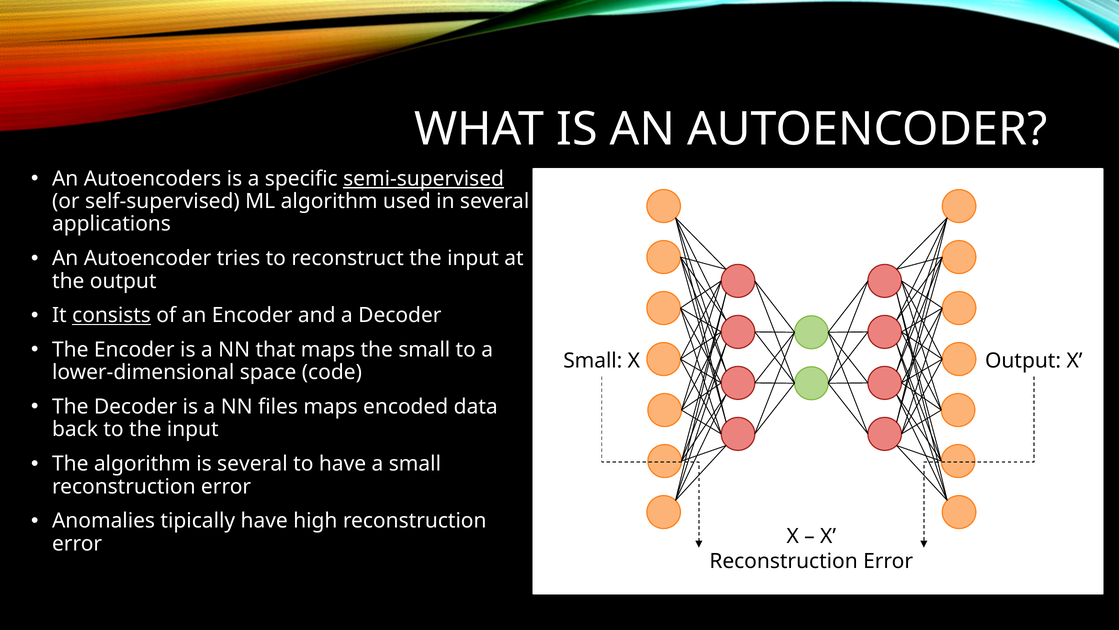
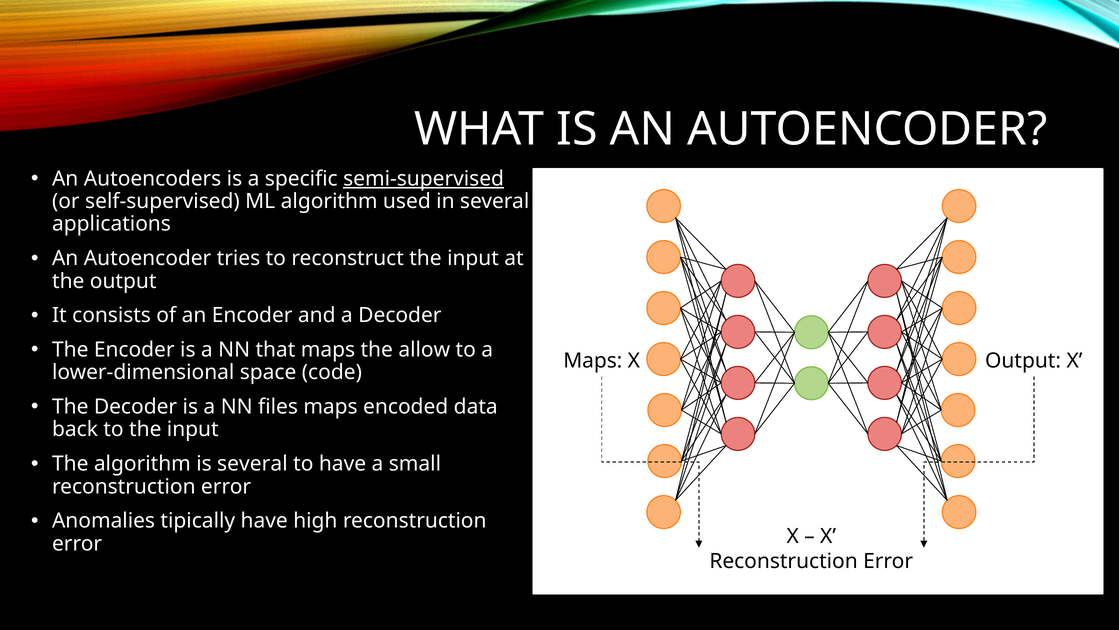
consists underline: present -> none
the small: small -> allow
Small at (593, 360): Small -> Maps
